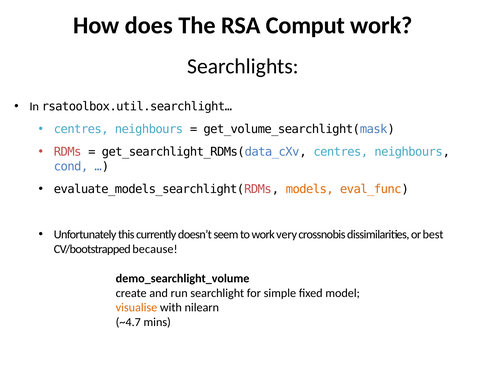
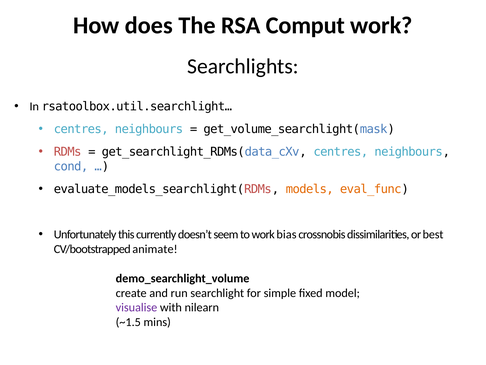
very: very -> bias
because: because -> animate
visualise colour: orange -> purple
~4.7: ~4.7 -> ~1.5
